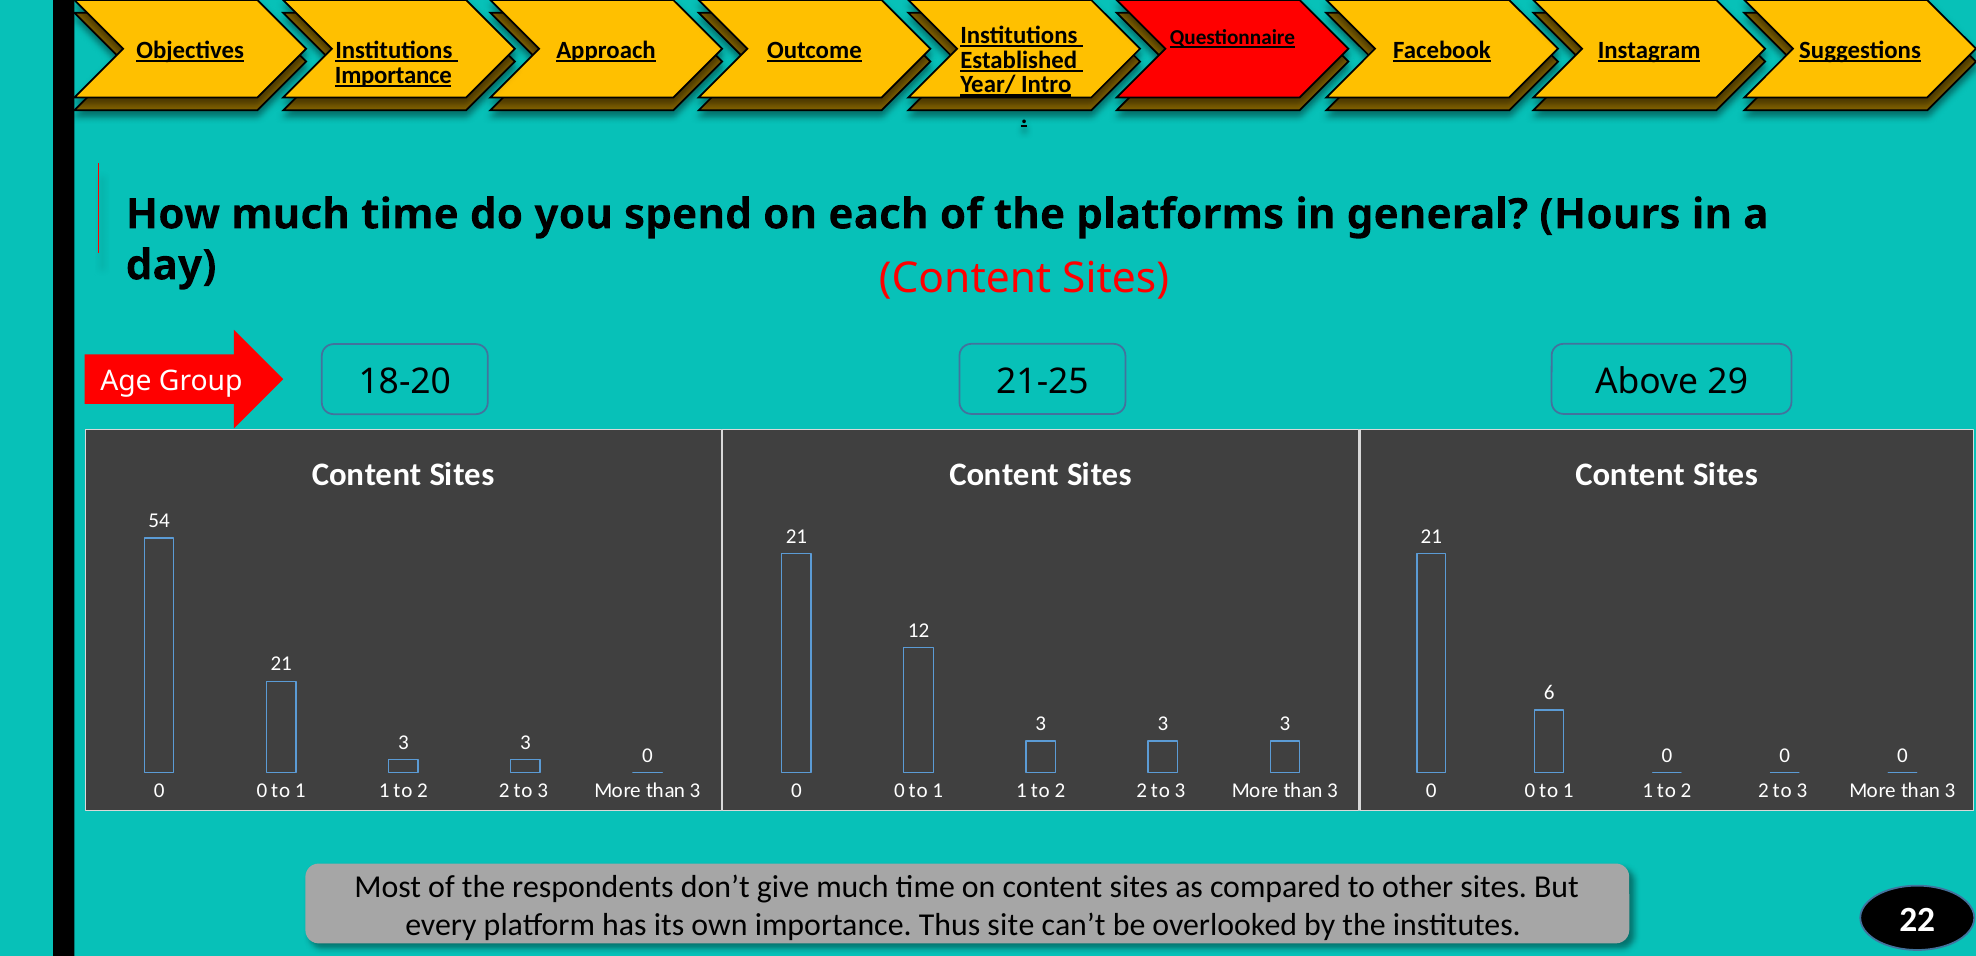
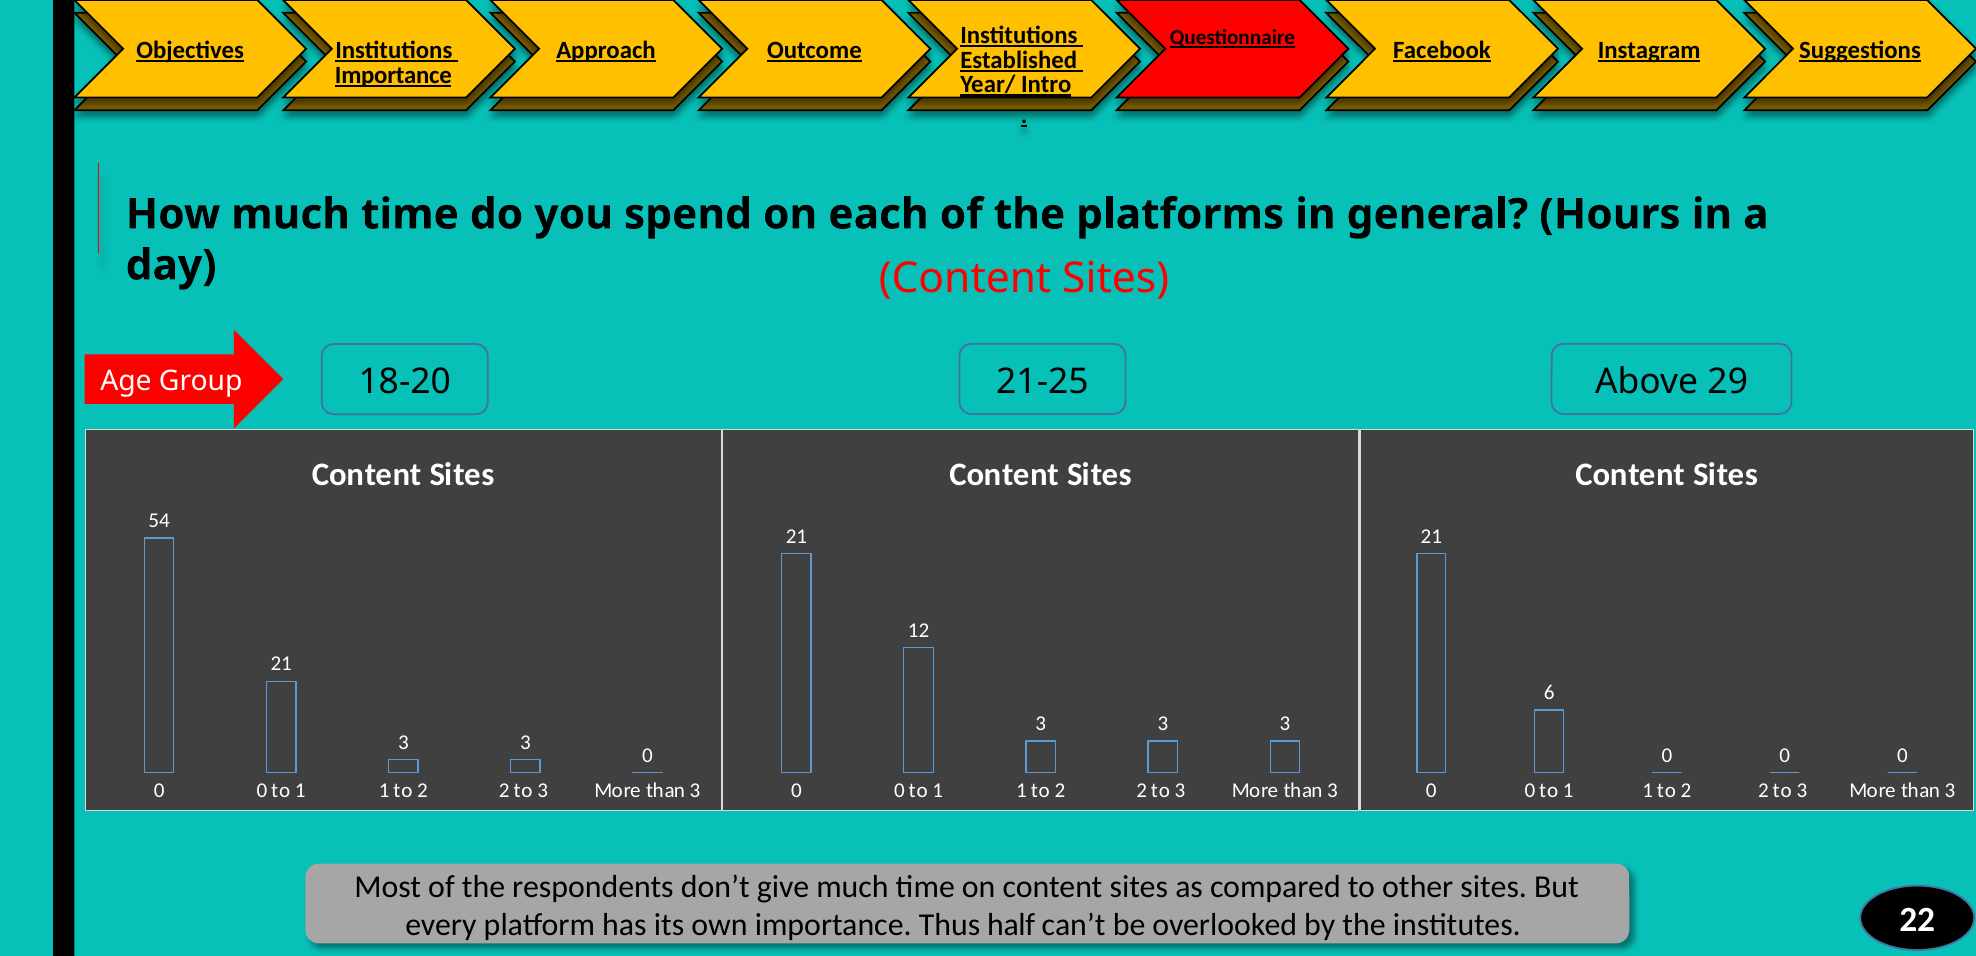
site: site -> half
